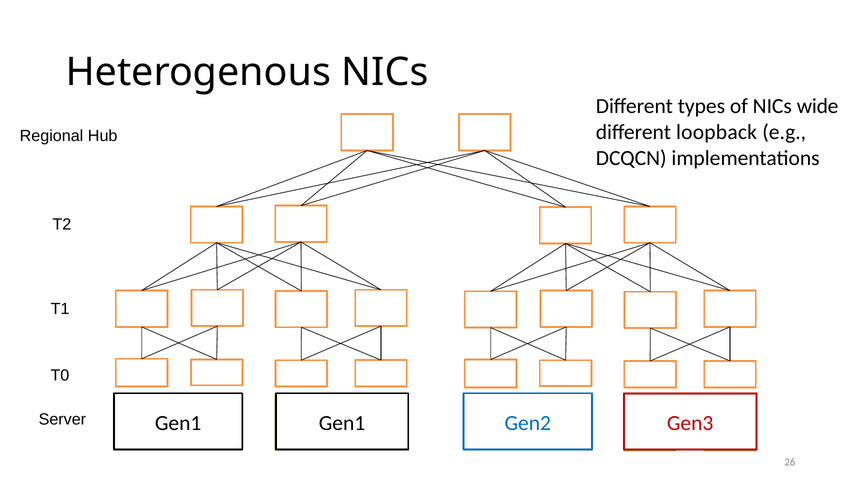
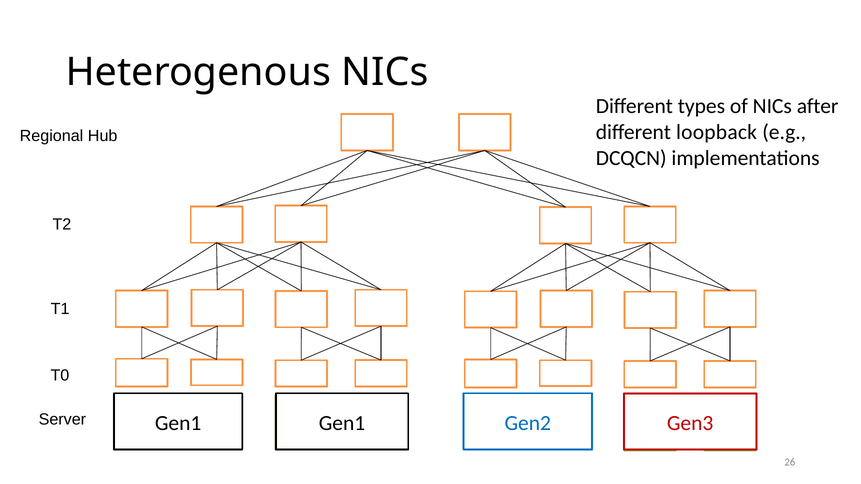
wide: wide -> after
